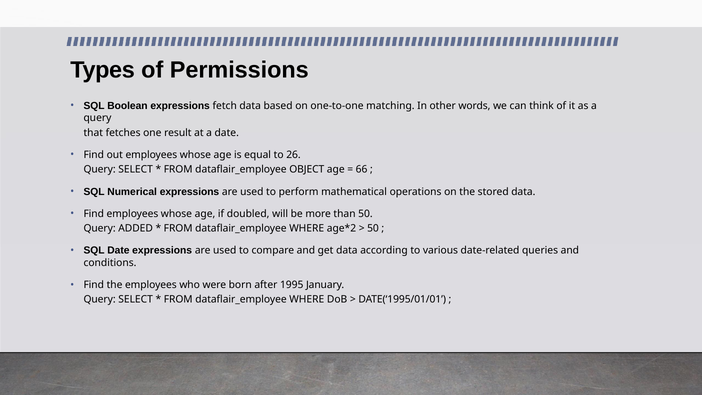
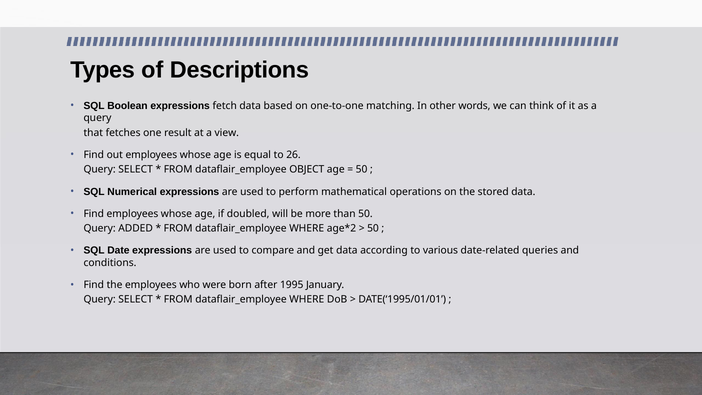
Permissions: Permissions -> Descriptions
a date: date -> view
66 at (362, 169): 66 -> 50
